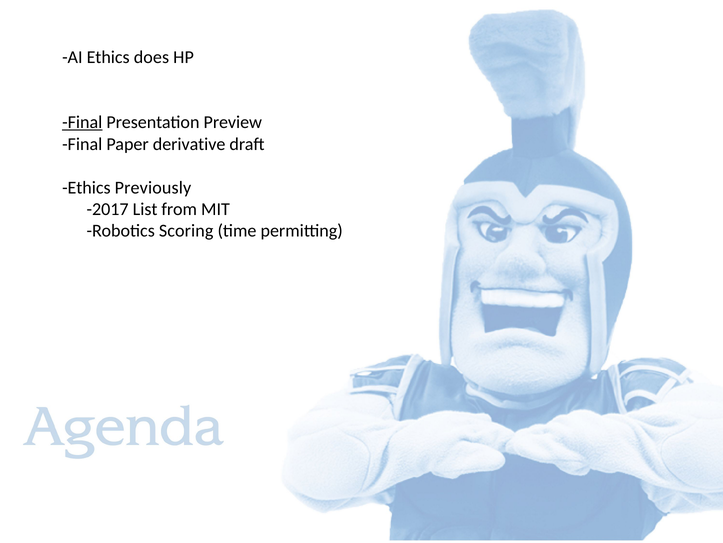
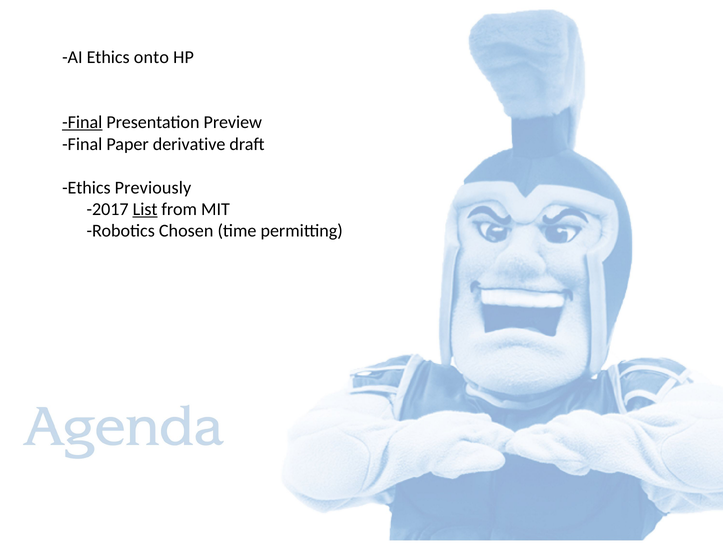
does: does -> onto
List underline: none -> present
Scoring: Scoring -> Chosen
